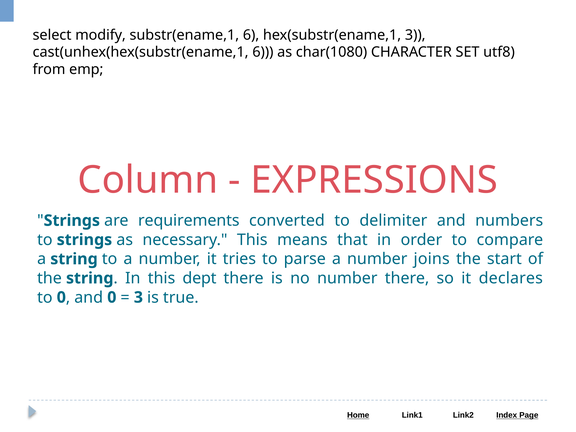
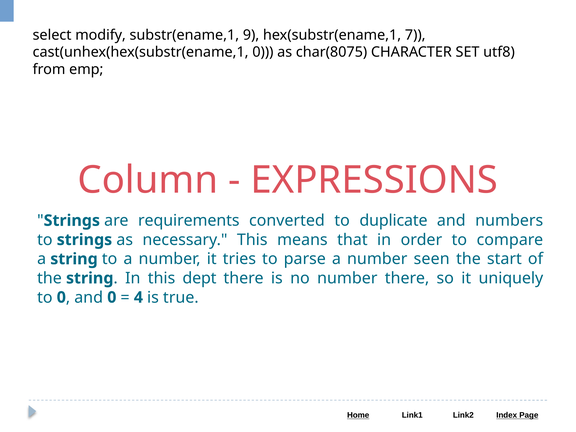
substr(ename,1 6: 6 -> 9
hex(substr(ename,1 3: 3 -> 7
cast(unhex(hex(substr(ename,1 6: 6 -> 0
char(1080: char(1080 -> char(8075
delimiter: delimiter -> duplicate
joins: joins -> seen
declares: declares -> uniquely
3 at (138, 297): 3 -> 4
